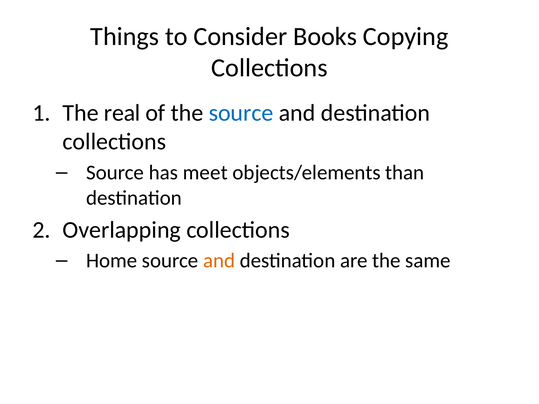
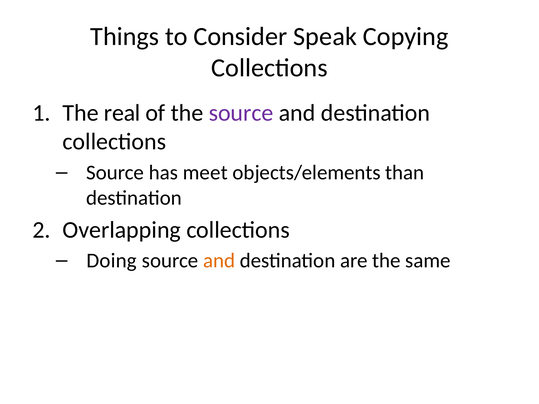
Books: Books -> Speak
source at (241, 113) colour: blue -> purple
Home: Home -> Doing
